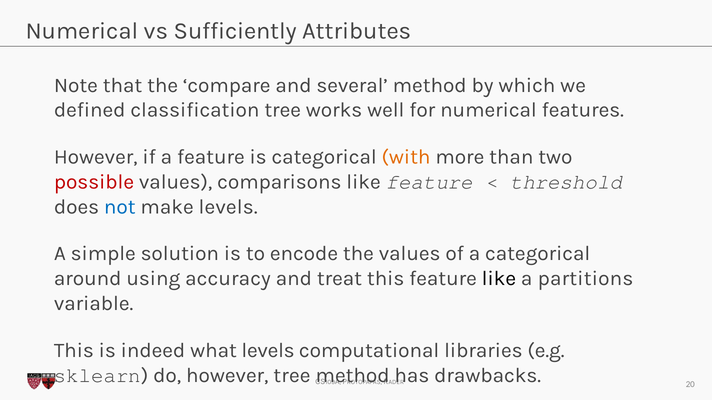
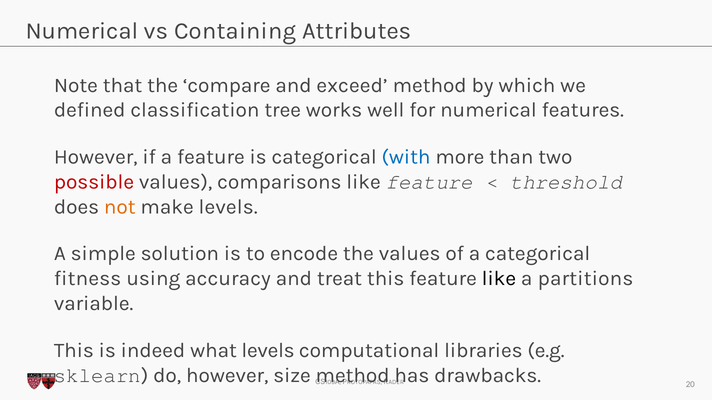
Sufficiently: Sufficiently -> Containing
several: several -> exceed
with colour: orange -> blue
not colour: blue -> orange
around: around -> fitness
however tree: tree -> size
